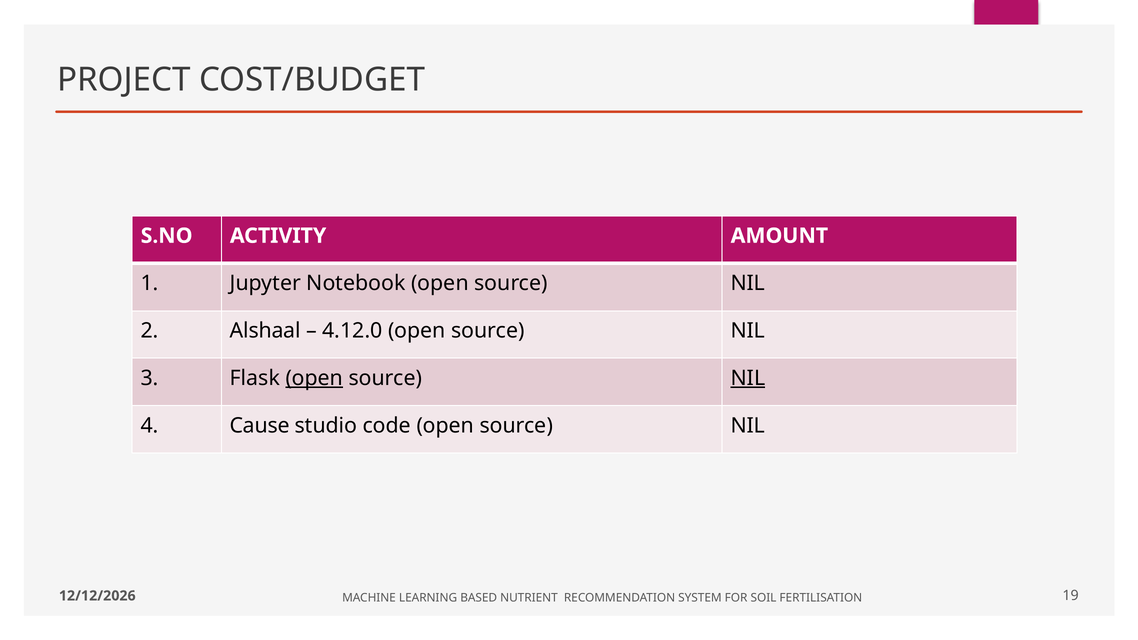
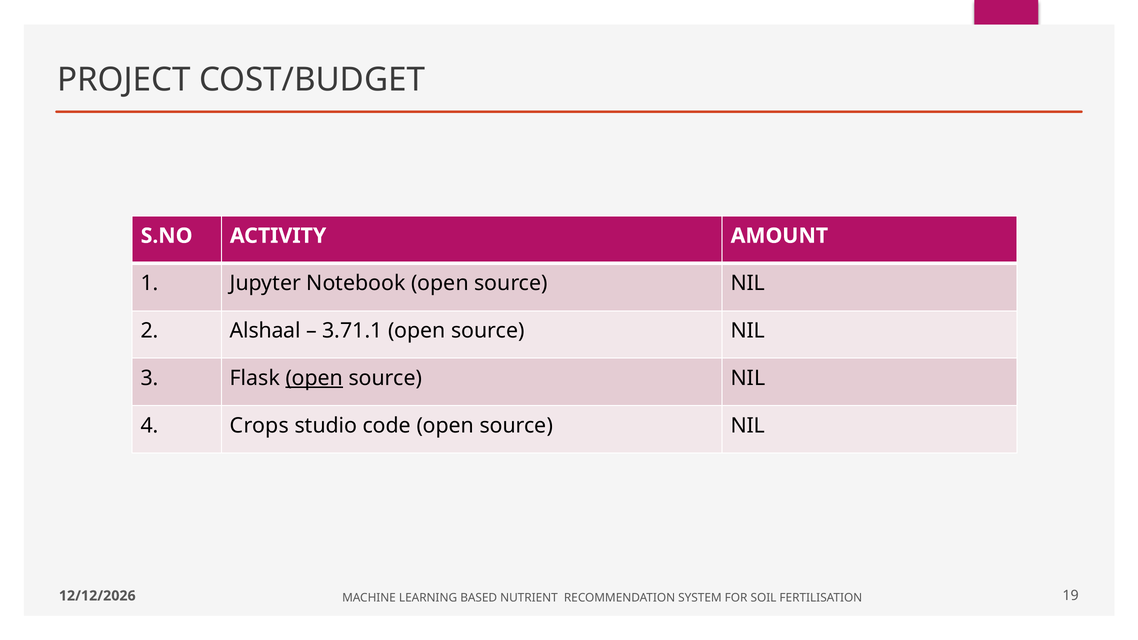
4.12.0: 4.12.0 -> 3.71.1
NIL at (748, 378) underline: present -> none
Cause: Cause -> Crops
